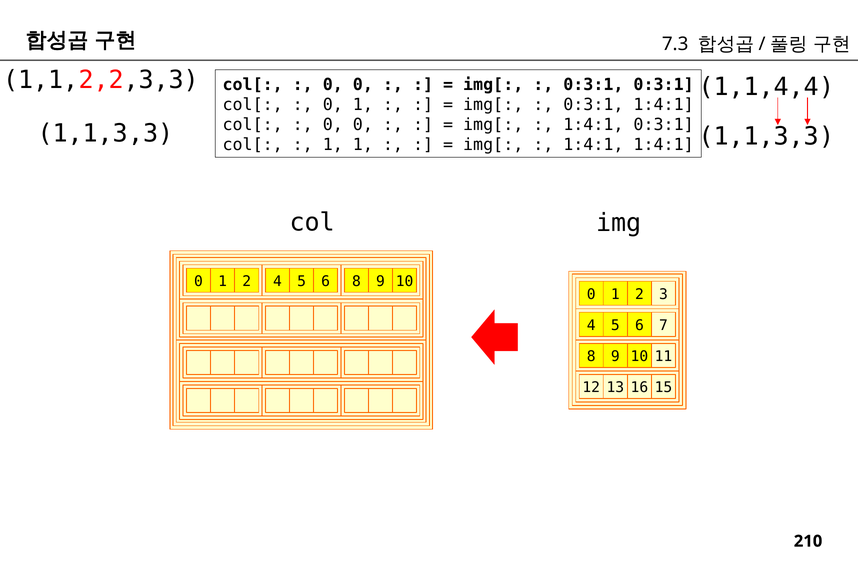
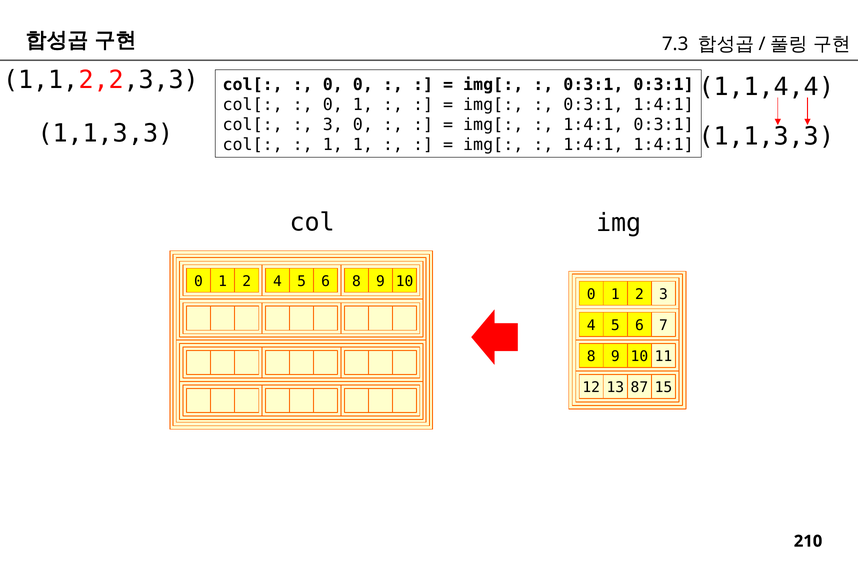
0 at (333, 125): 0 -> 3
16: 16 -> 87
